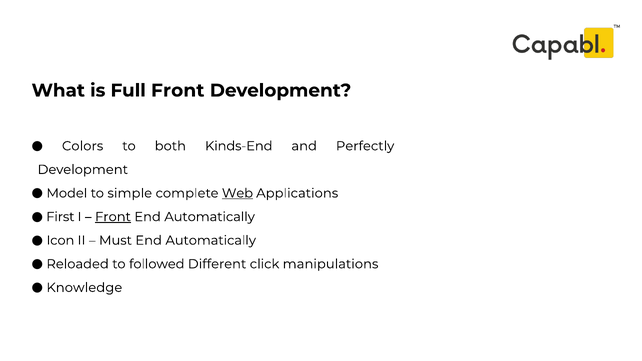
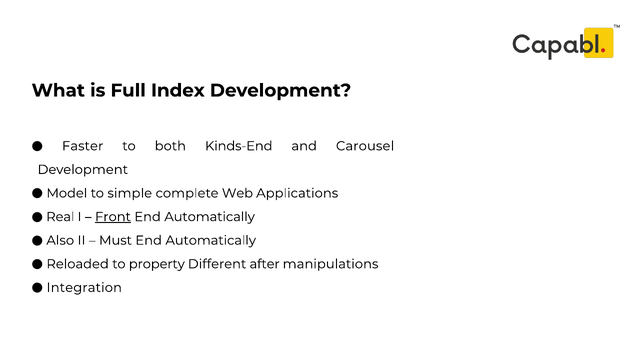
Full Front: Front -> Index
Colors: Colors -> Faster
Perfectly: Perfectly -> Carousel
Web underline: present -> none
First: First -> Real
Icon: Icon -> Also
followed: followed -> property
click: click -> after
Knowledge: Knowledge -> Integration
